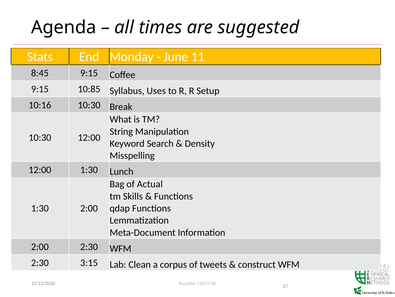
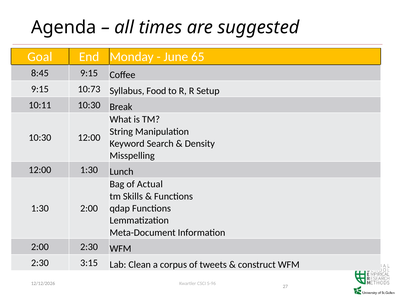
Stats: Stats -> Goal
11: 11 -> 65
10:85: 10:85 -> 10:73
Uses: Uses -> Food
10:16: 10:16 -> 10:11
